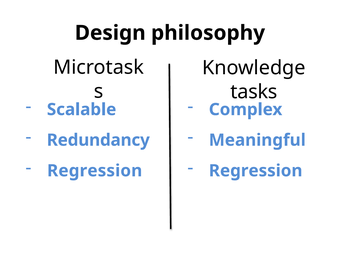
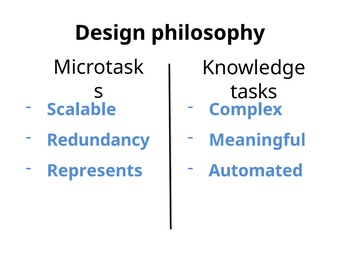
Regression at (95, 171): Regression -> Represents
Regression at (256, 171): Regression -> Automated
